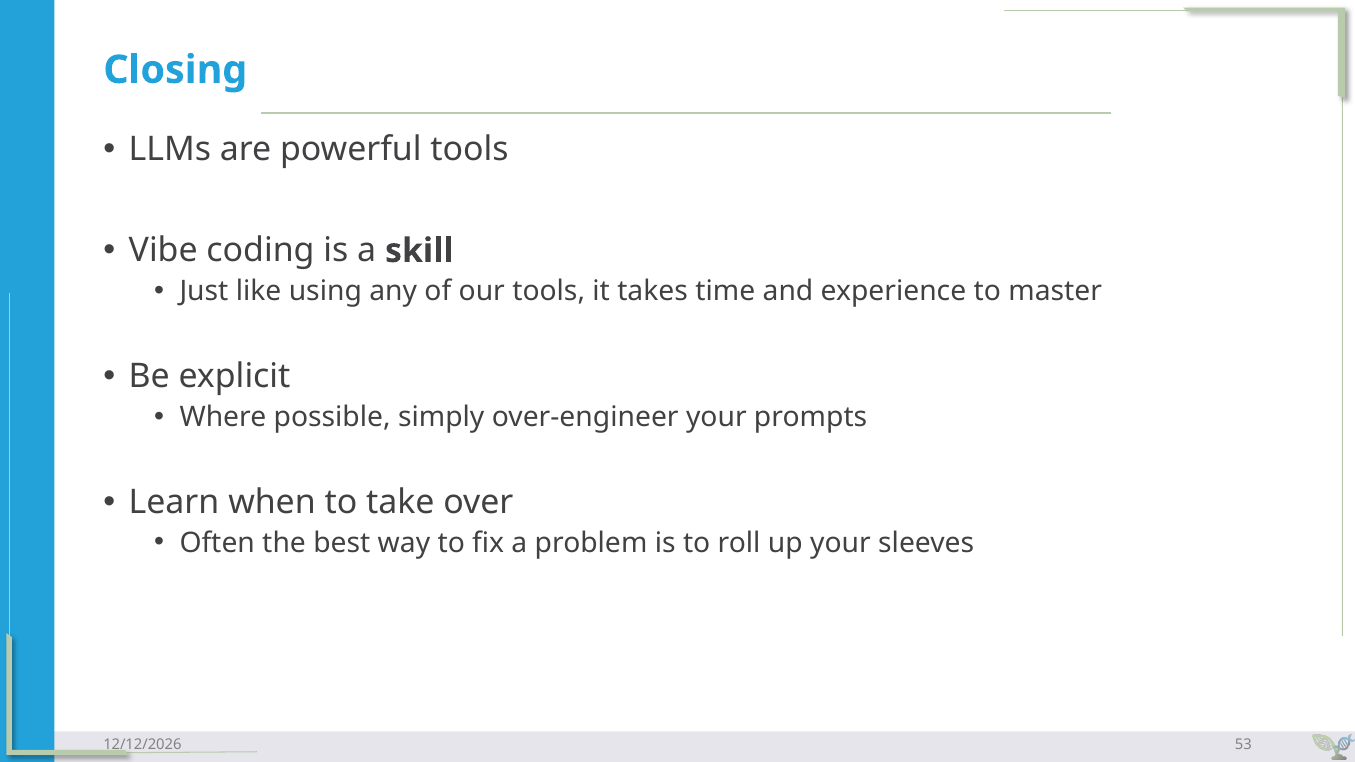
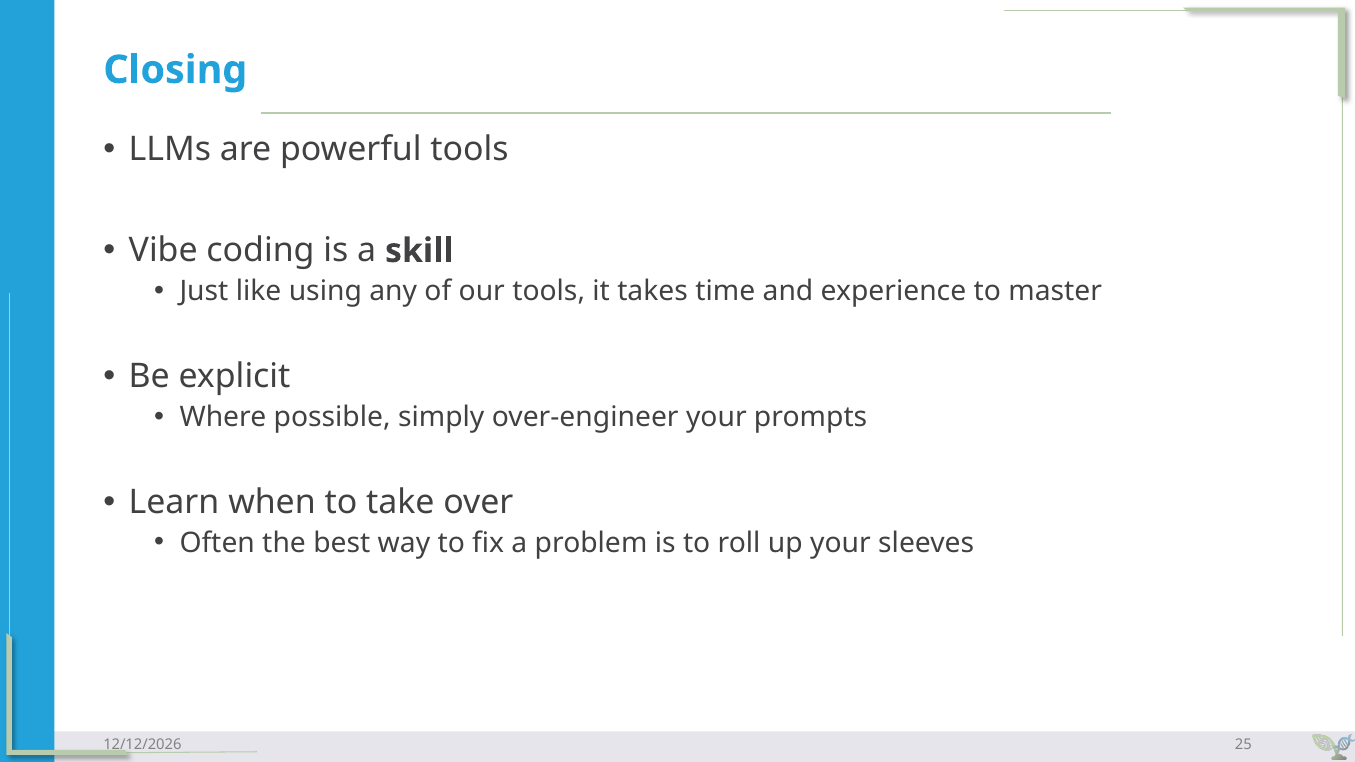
53: 53 -> 25
